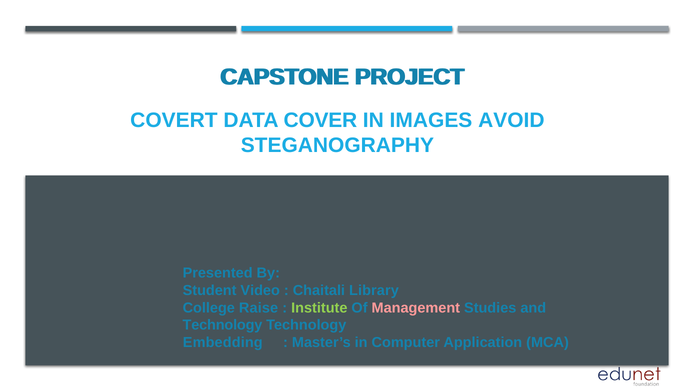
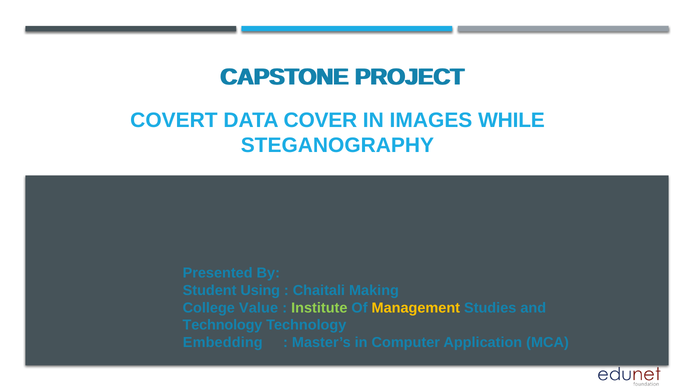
AVOID: AVOID -> WHILE
Video: Video -> Using
Library: Library -> Making
Raise: Raise -> Value
Management colour: pink -> yellow
